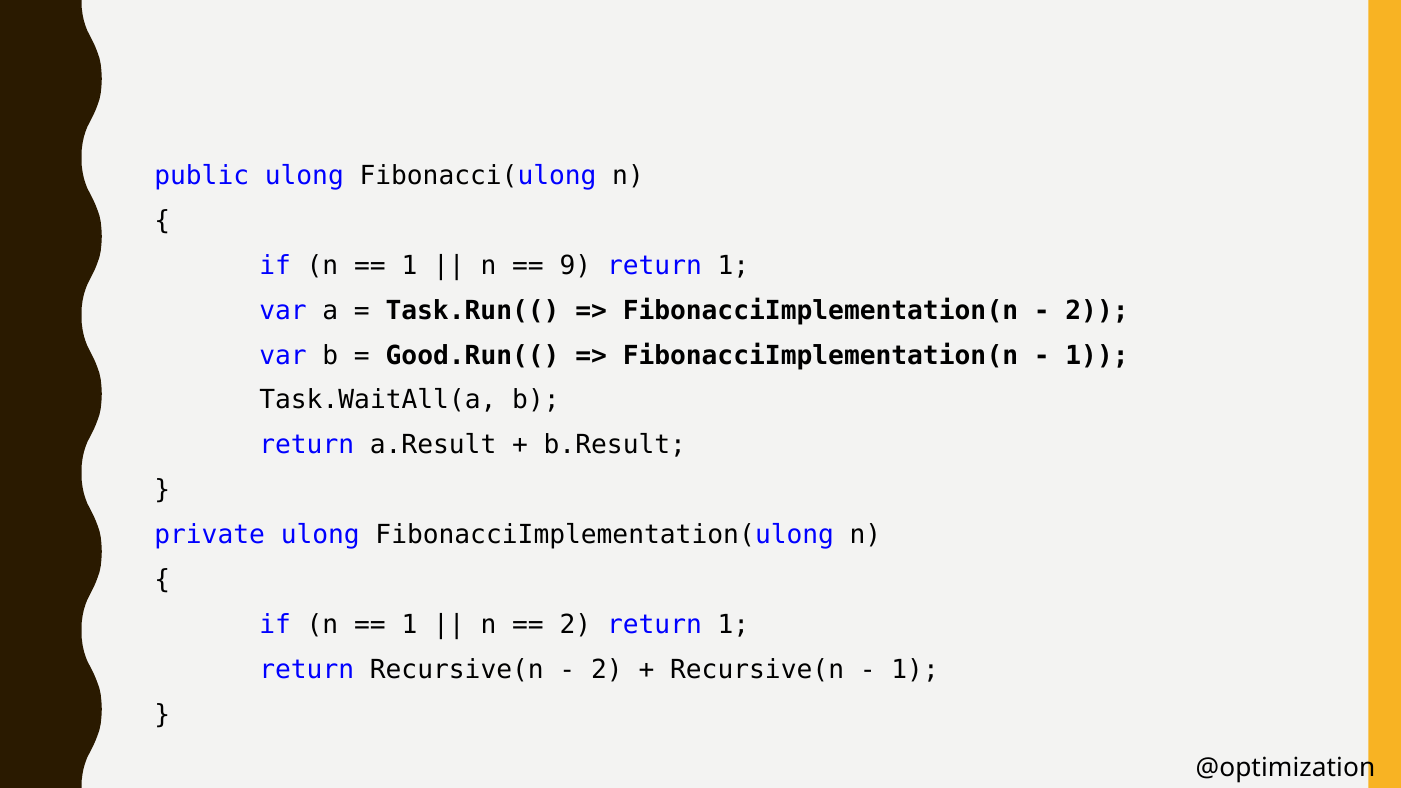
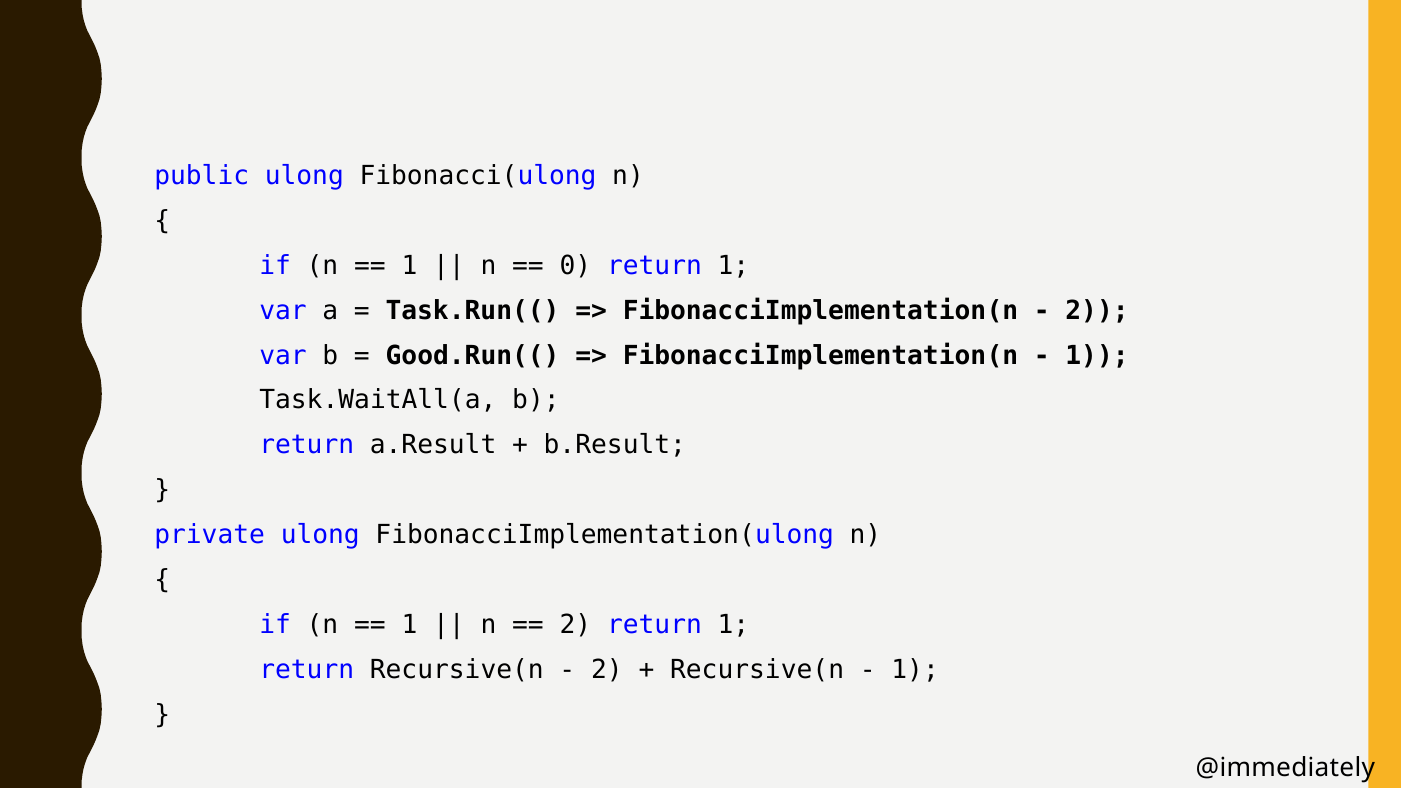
9: 9 -> 0
@optimization: @optimization -> @immediately
